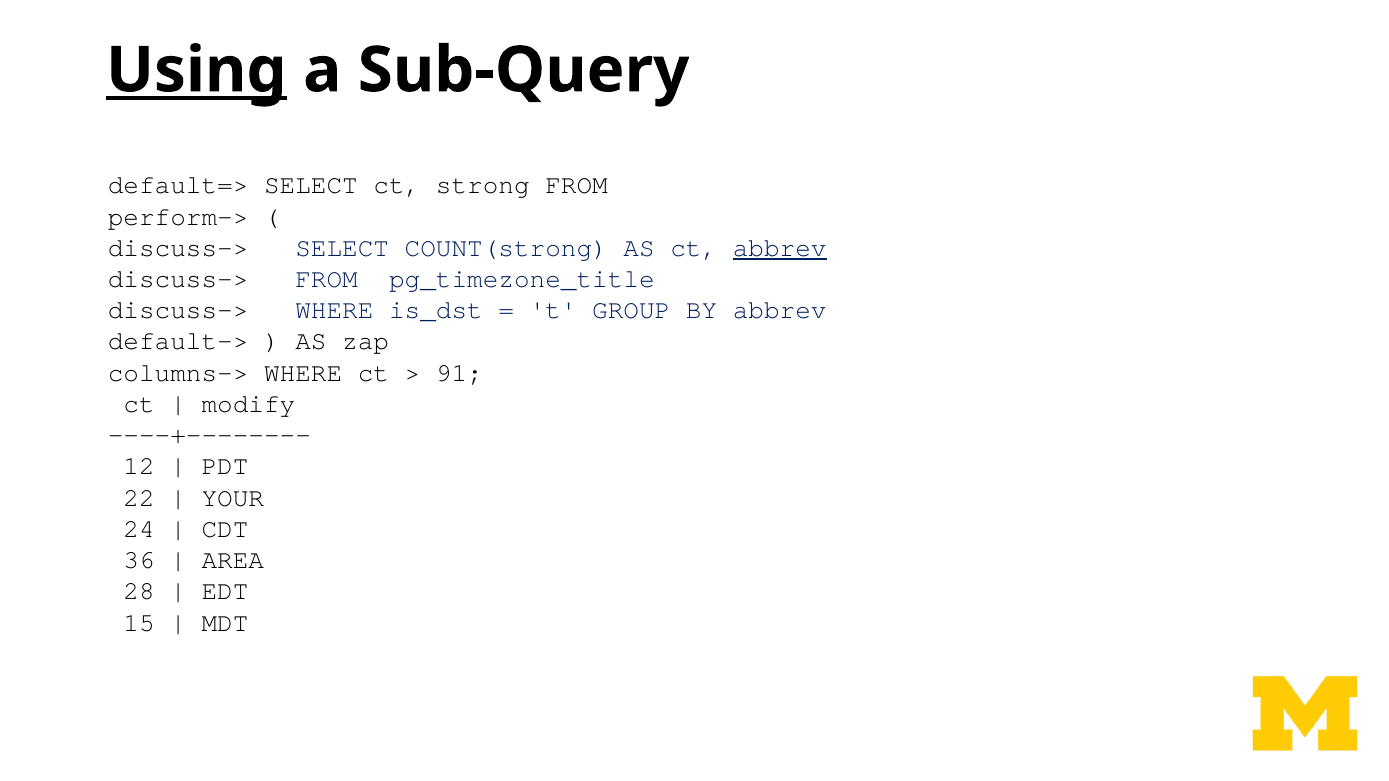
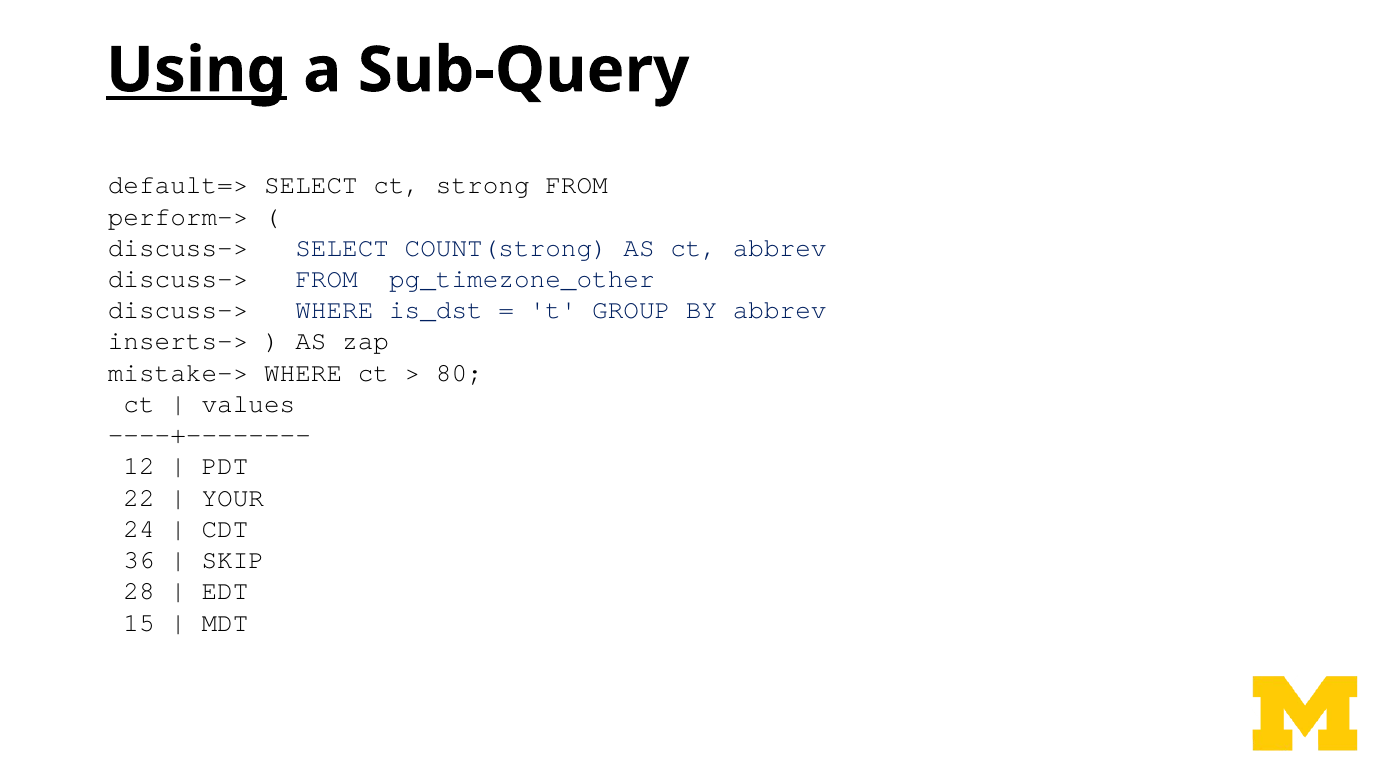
abbrev at (780, 248) underline: present -> none
pg_timezone_title: pg_timezone_title -> pg_timezone_other
default->: default-> -> inserts->
columns->: columns-> -> mistake->
91: 91 -> 80
modify: modify -> values
AREA: AREA -> SKIP
